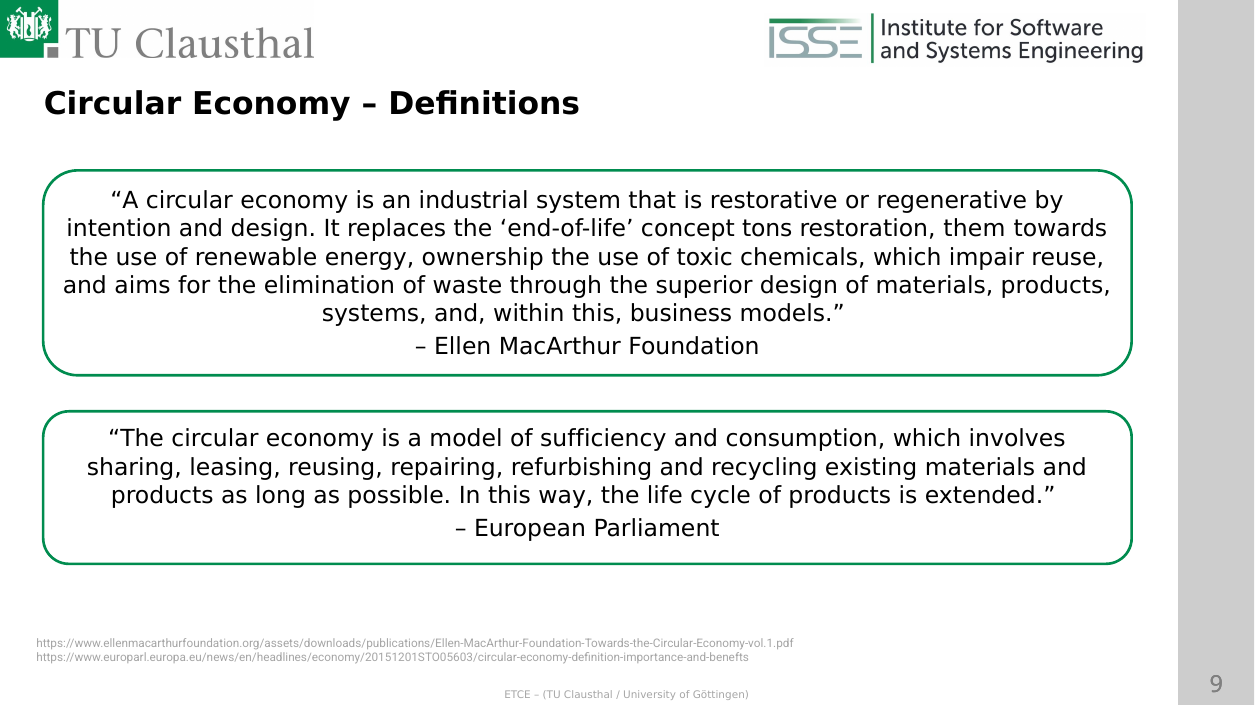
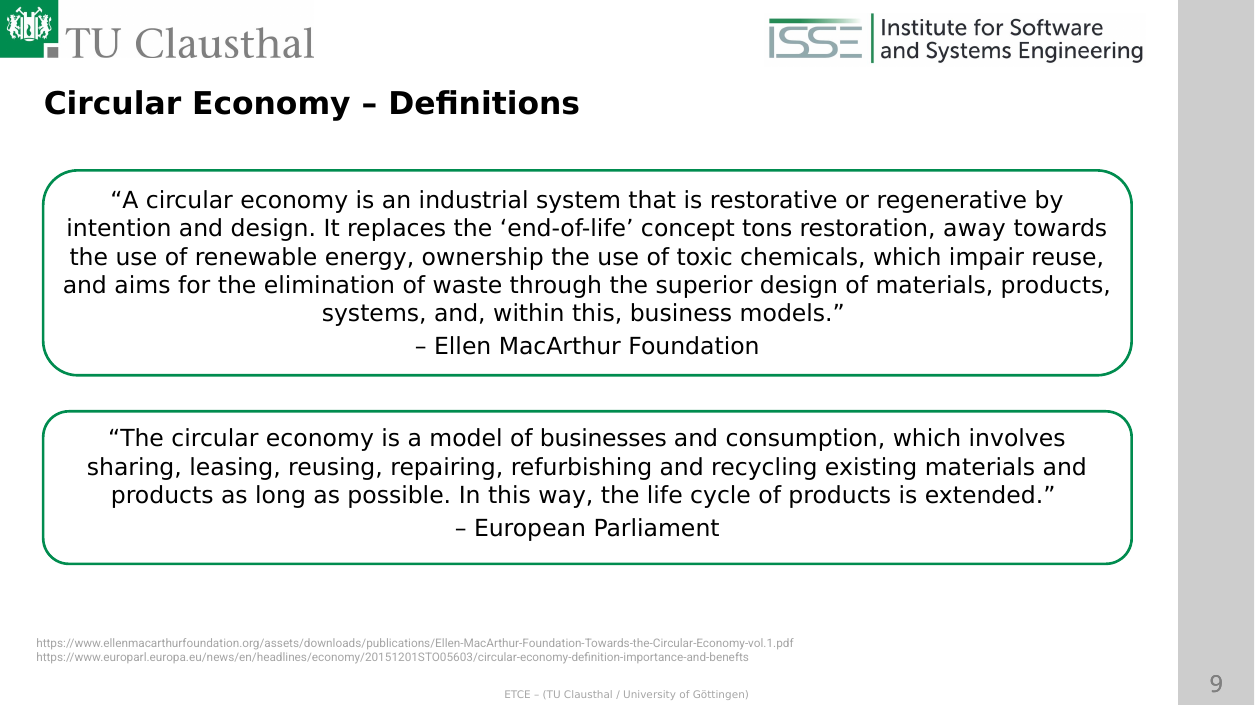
them: them -> away
sufficiency: sufficiency -> businesses
